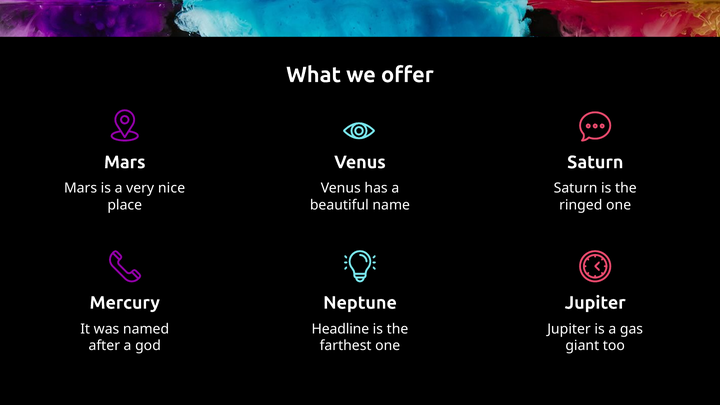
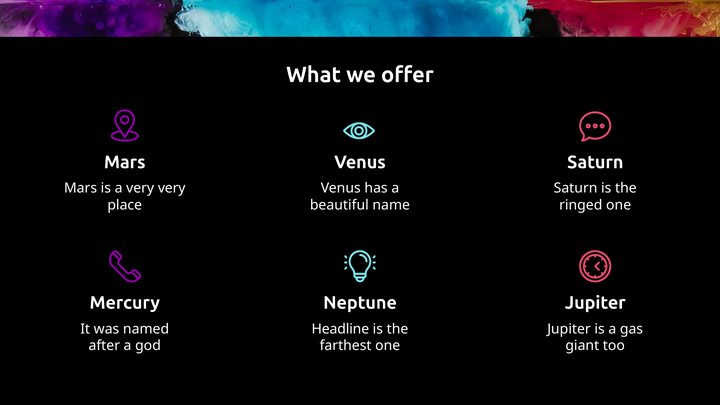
very nice: nice -> very
